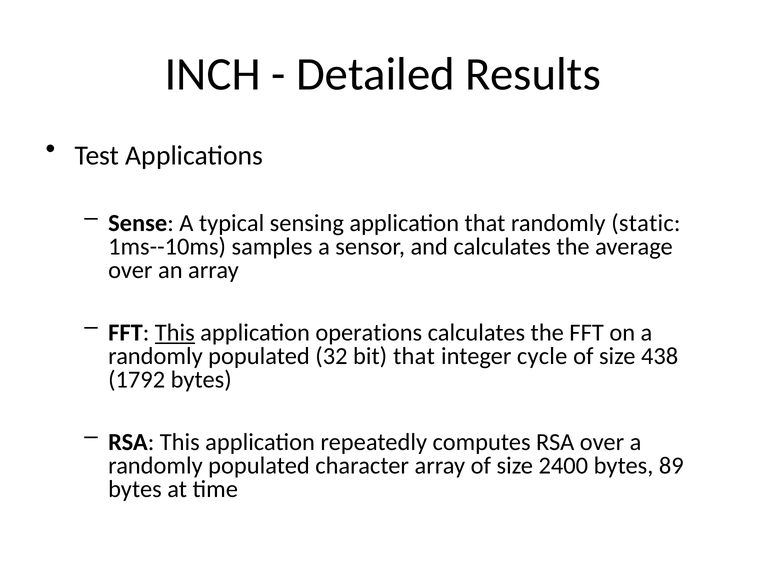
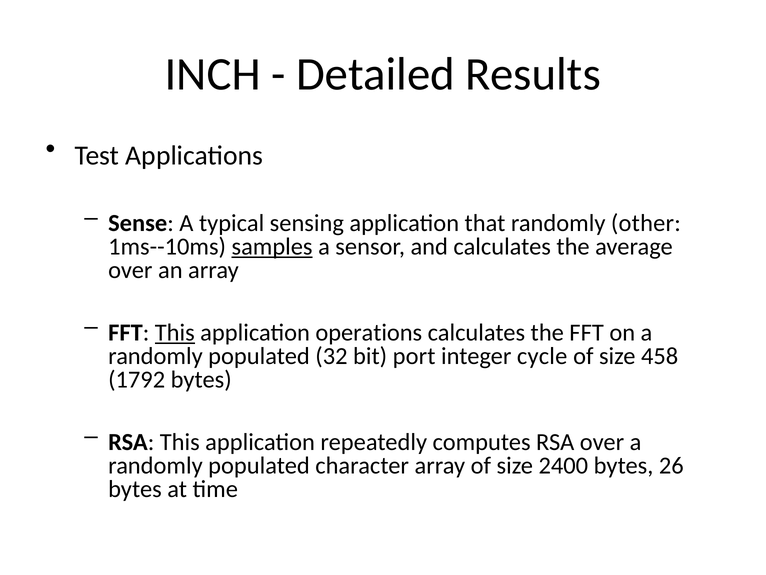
static: static -> other
samples underline: none -> present
bit that: that -> port
438: 438 -> 458
89: 89 -> 26
